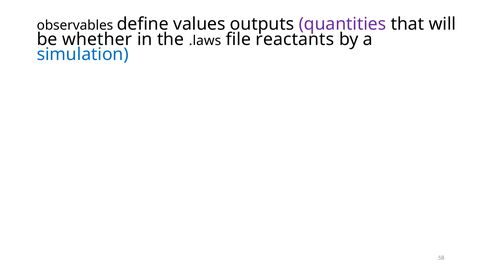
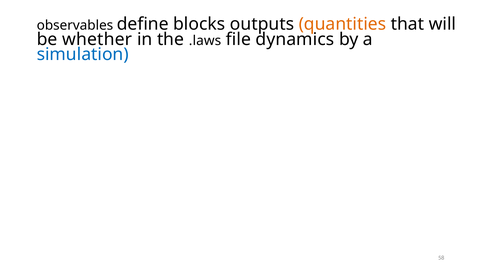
values: values -> blocks
quantities colour: purple -> orange
reactants: reactants -> dynamics
